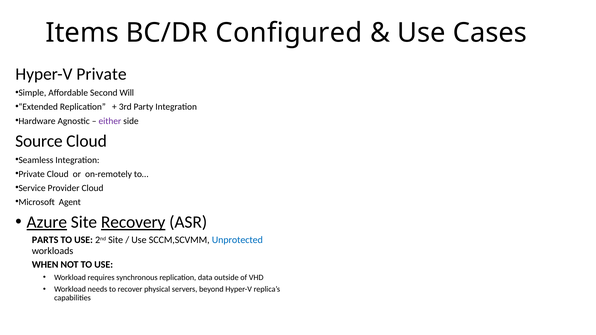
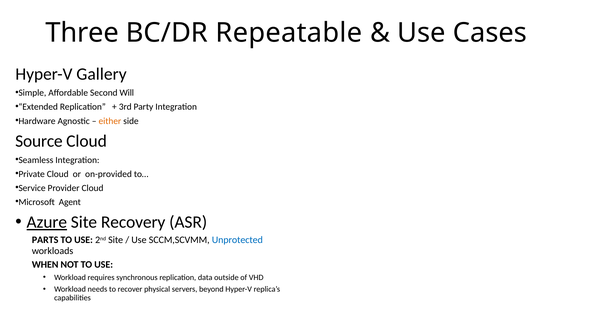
Items: Items -> Three
Configured: Configured -> Repeatable
Hyper-V Private: Private -> Gallery
either colour: purple -> orange
on-remotely: on-remotely -> on-provided
Recovery underline: present -> none
